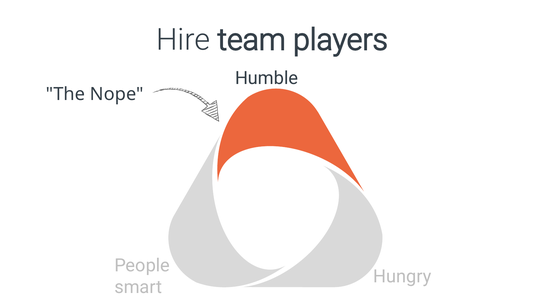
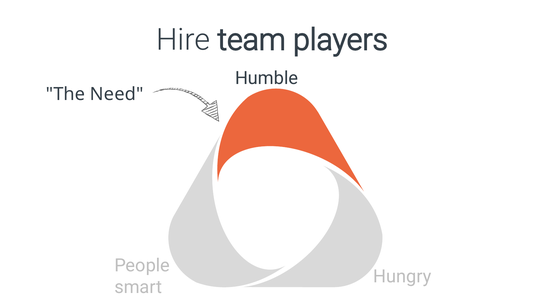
Nope: Nope -> Need
